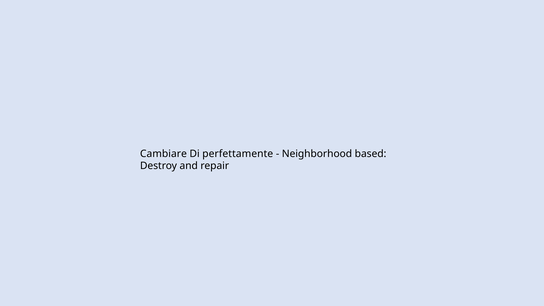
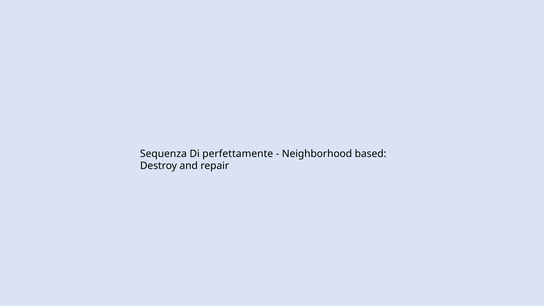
Cambiare: Cambiare -> Sequenza
